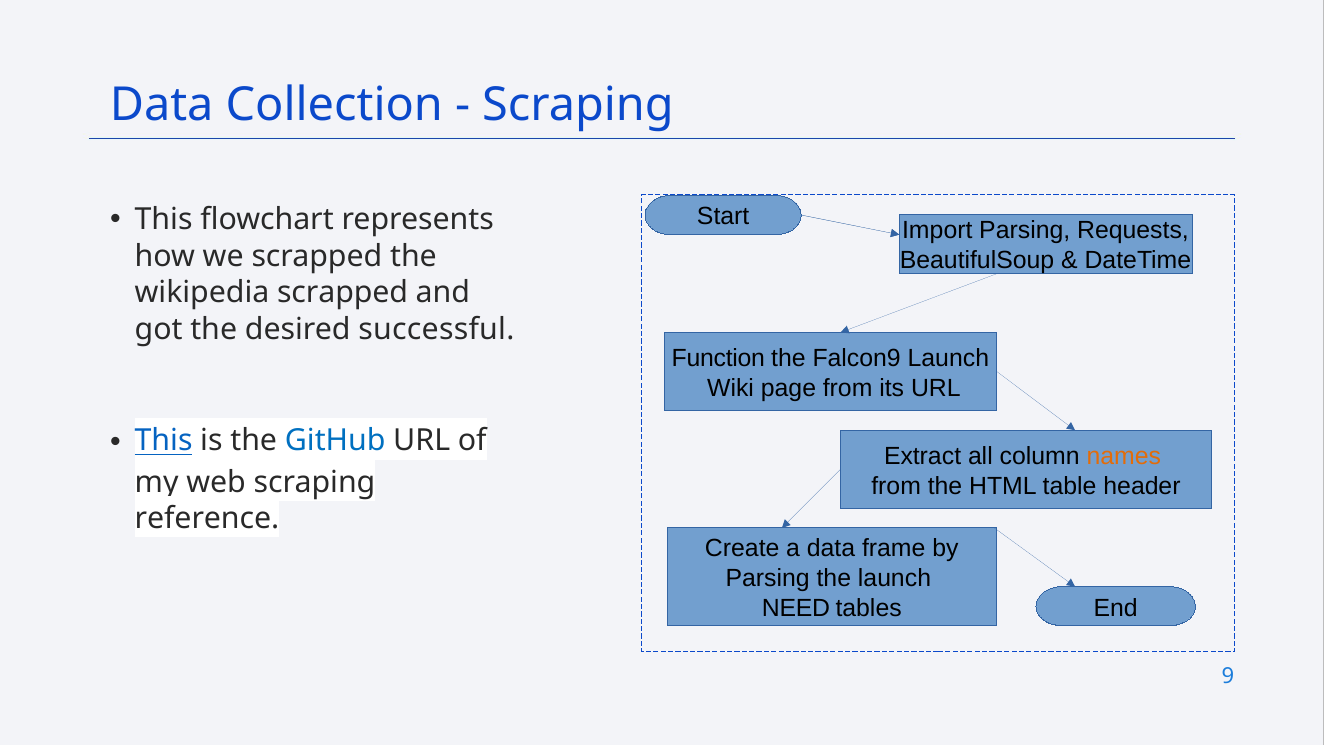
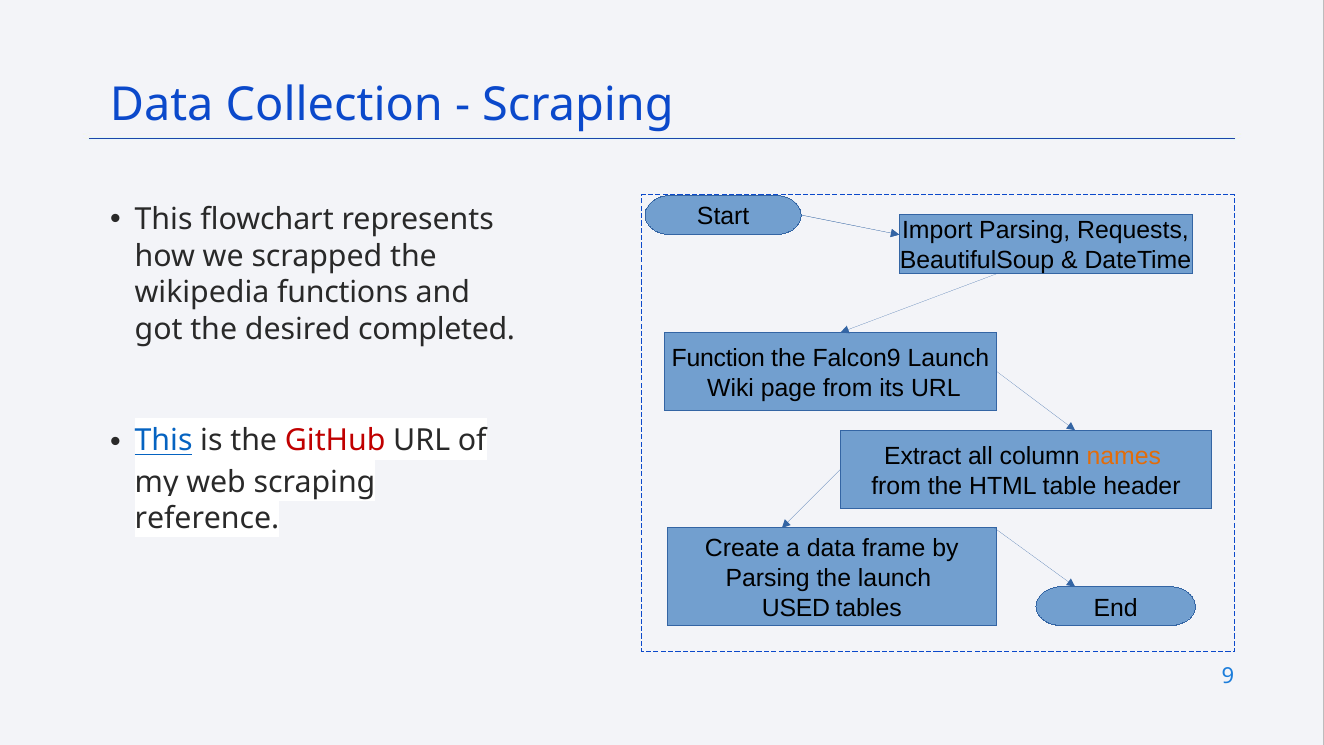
wikipedia scrapped: scrapped -> functions
successful: successful -> completed
GitHub colour: blue -> red
NEED: NEED -> USED
